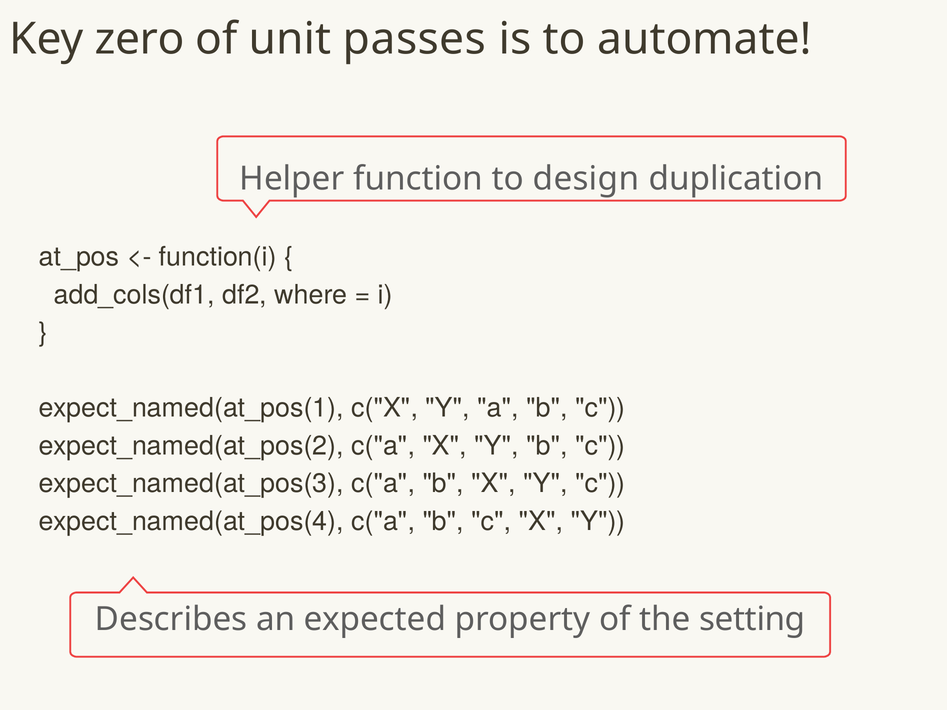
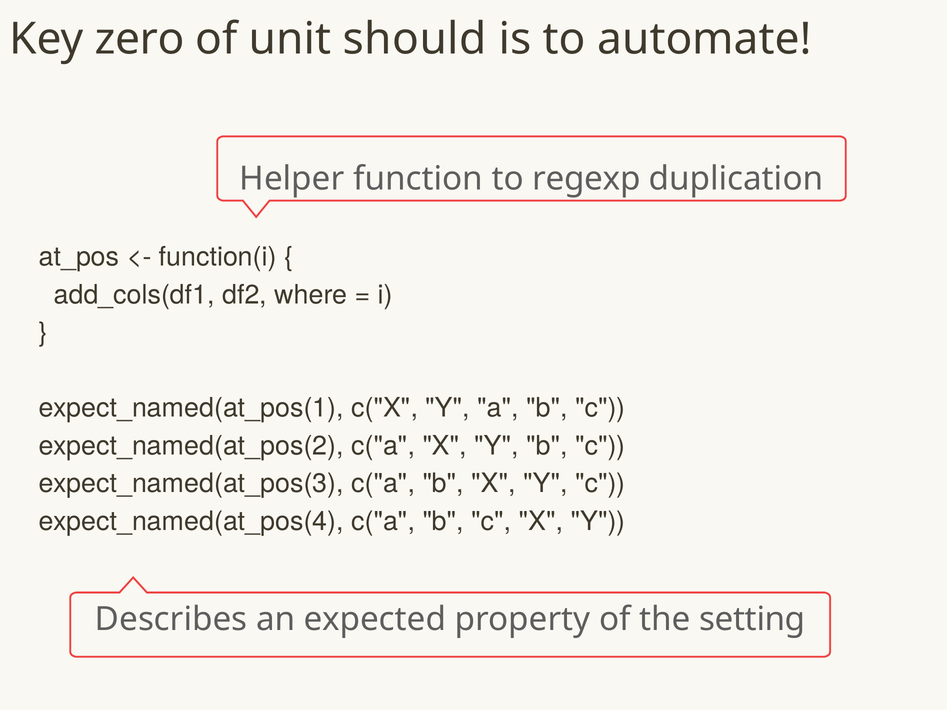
passes: passes -> should
design: design -> regexp
